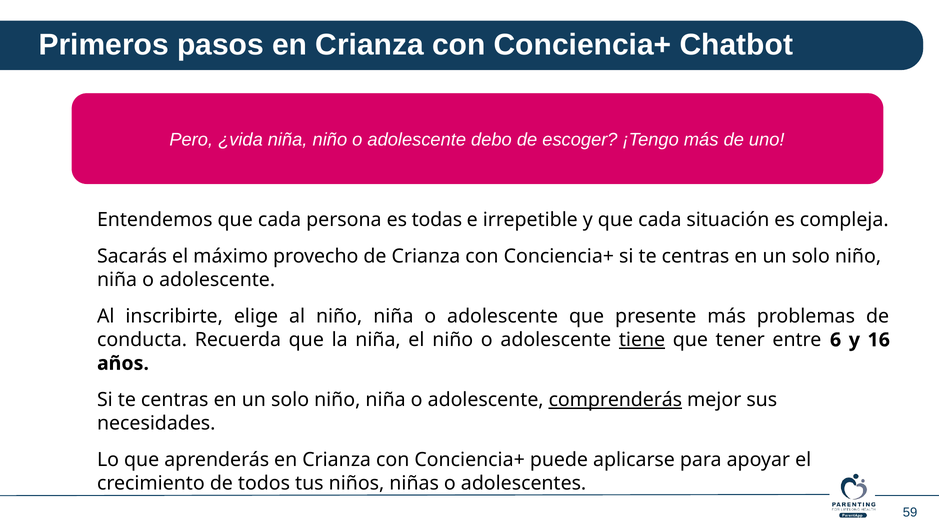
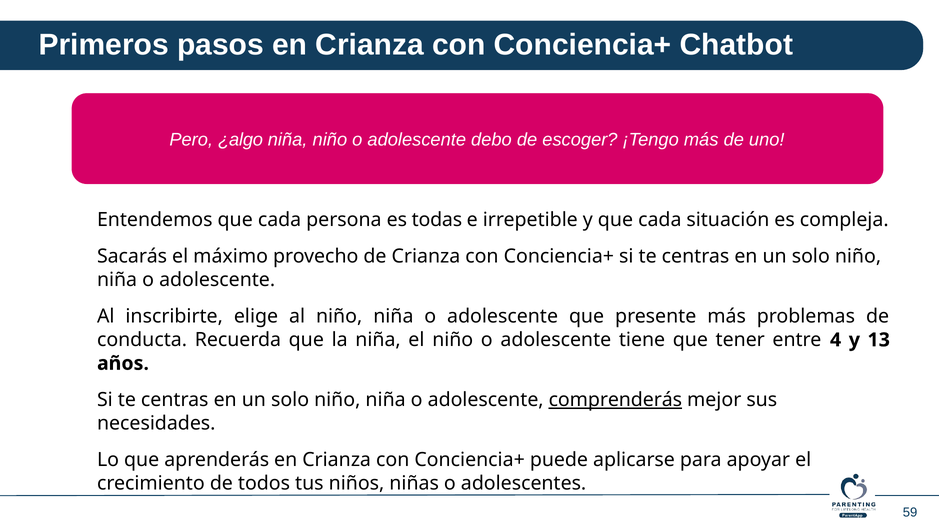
¿vida: ¿vida -> ¿algo
tiene underline: present -> none
6: 6 -> 4
16: 16 -> 13
